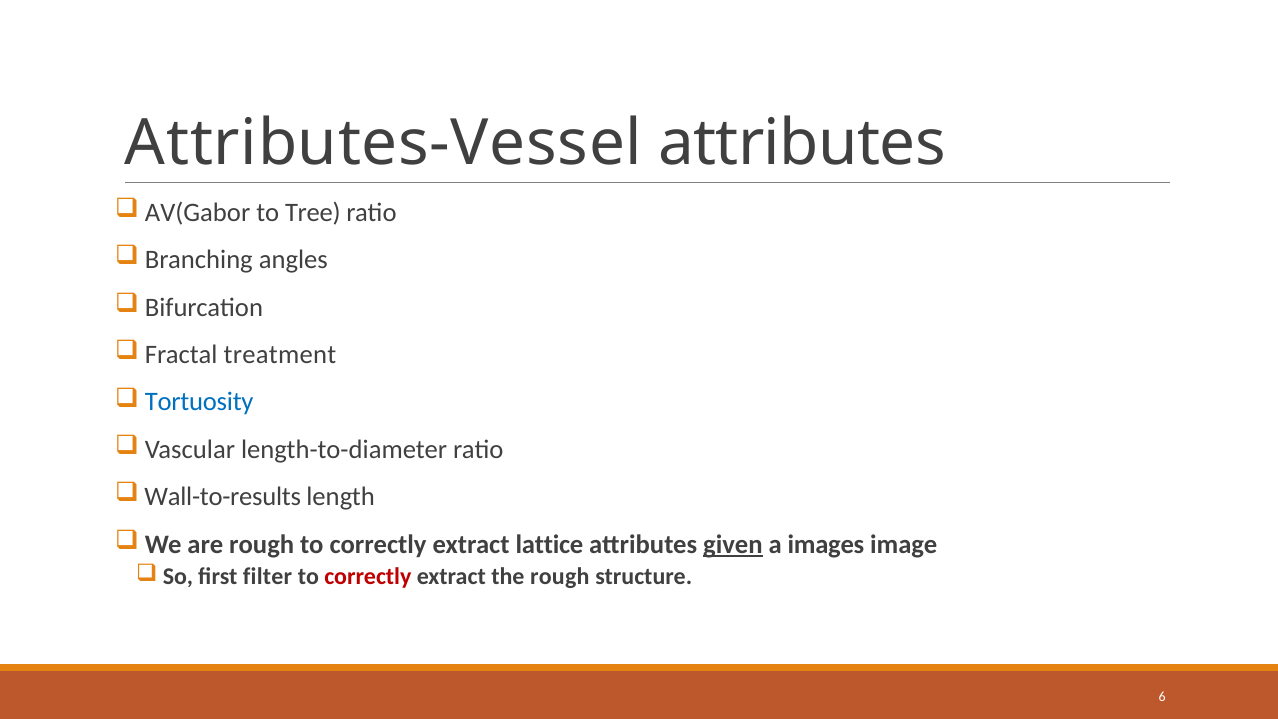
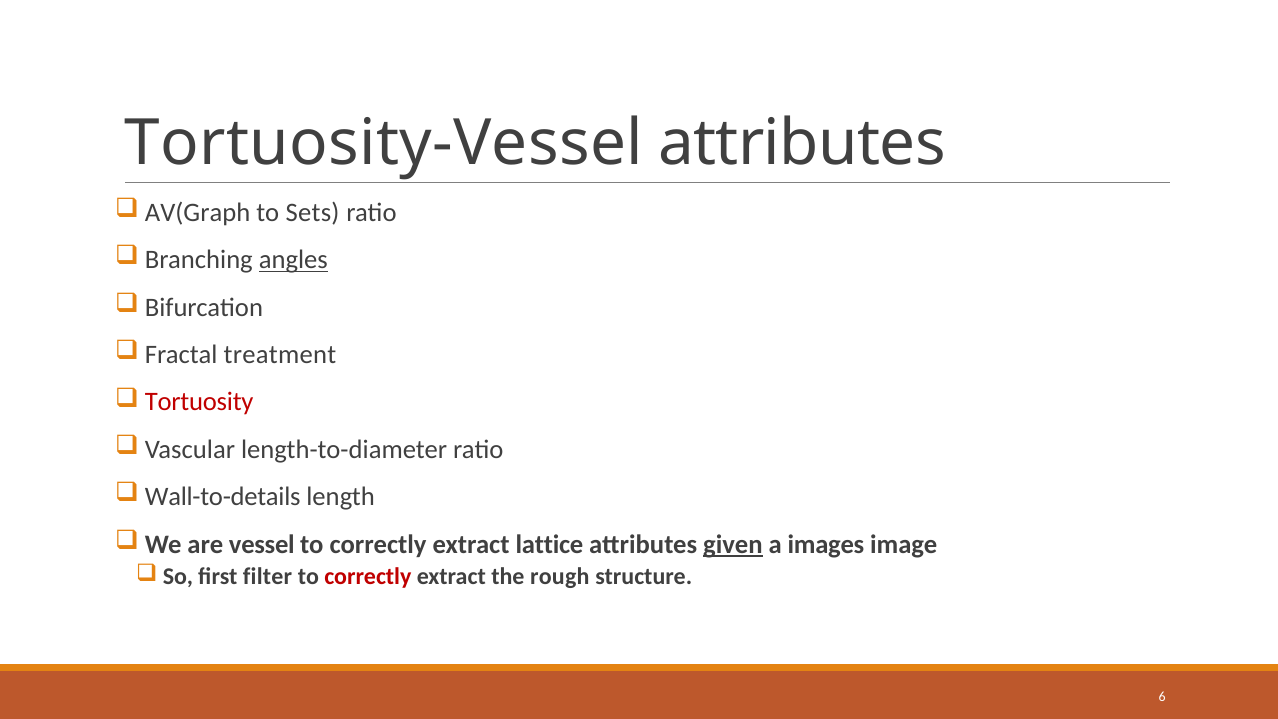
Attributes-Vessel: Attributes-Vessel -> Tortuosity-Vessel
AV(Gabor: AV(Gabor -> AV(Graph
Tree: Tree -> Sets
angles underline: none -> present
Tortuosity colour: blue -> red
Wall-to-results: Wall-to-results -> Wall-to-details
are rough: rough -> vessel
